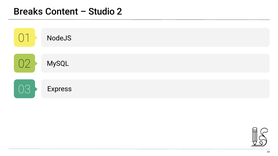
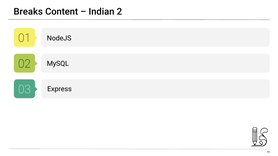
Studio: Studio -> Indian
